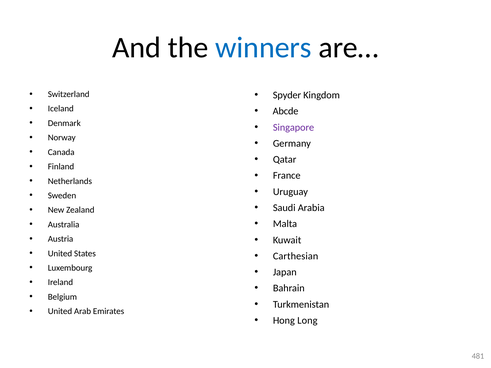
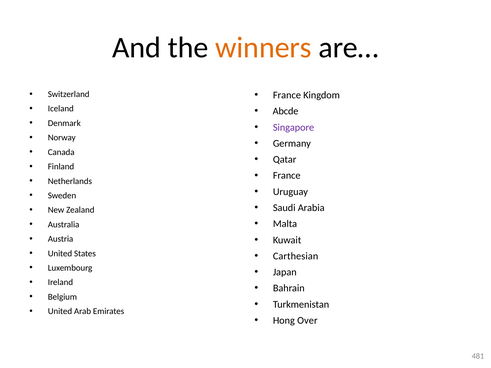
winners colour: blue -> orange
Spyder at (287, 95): Spyder -> France
Long: Long -> Over
